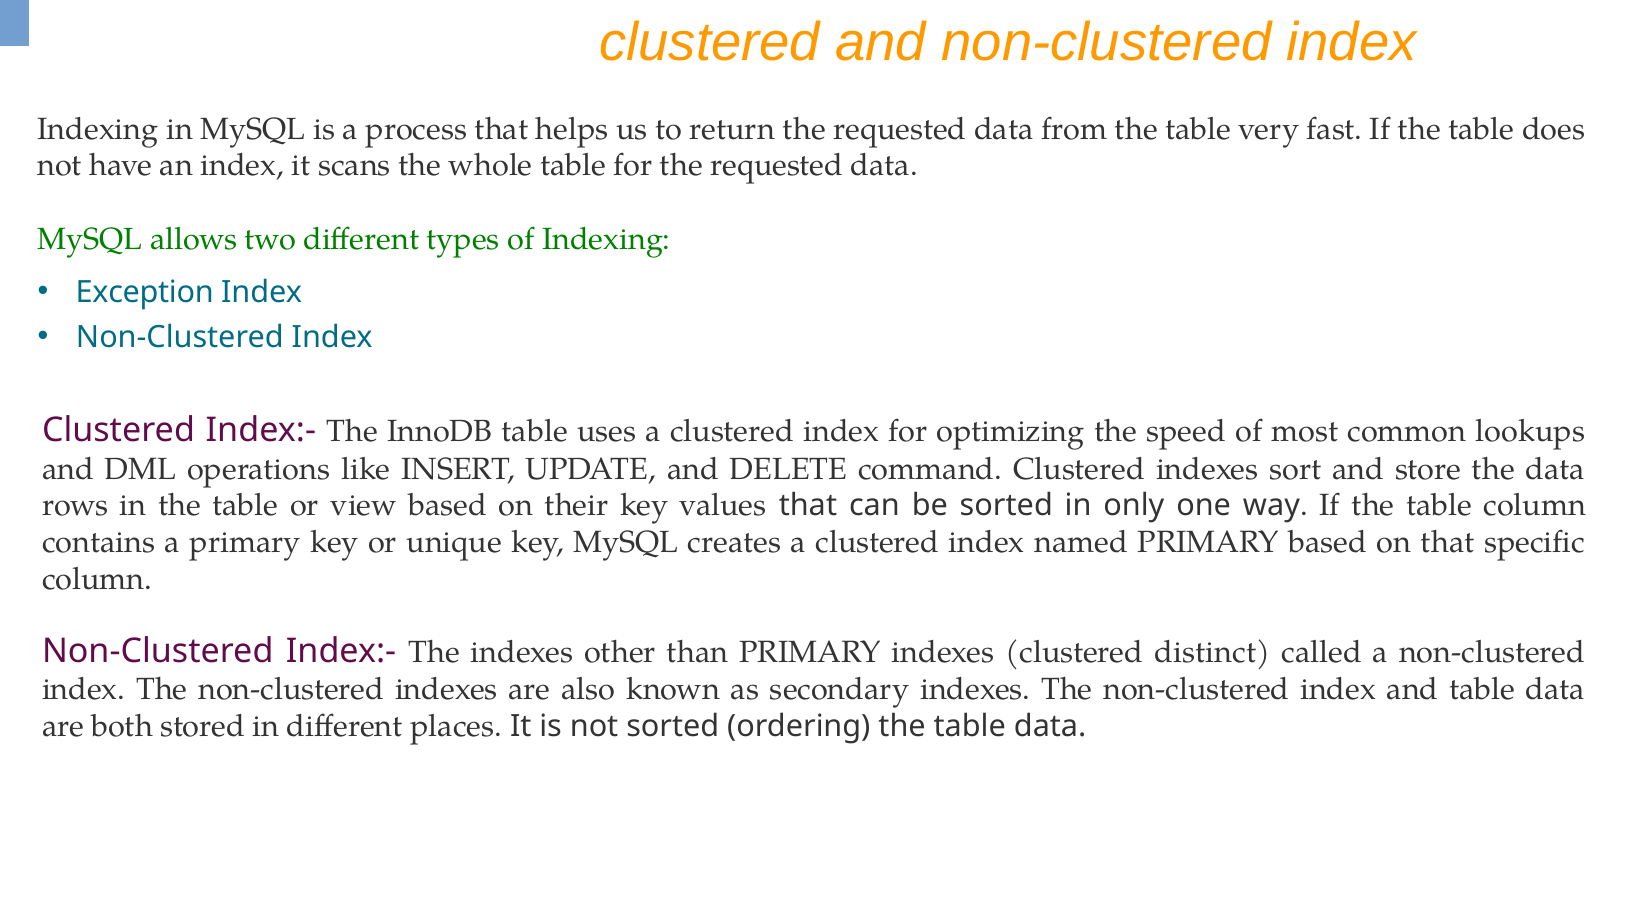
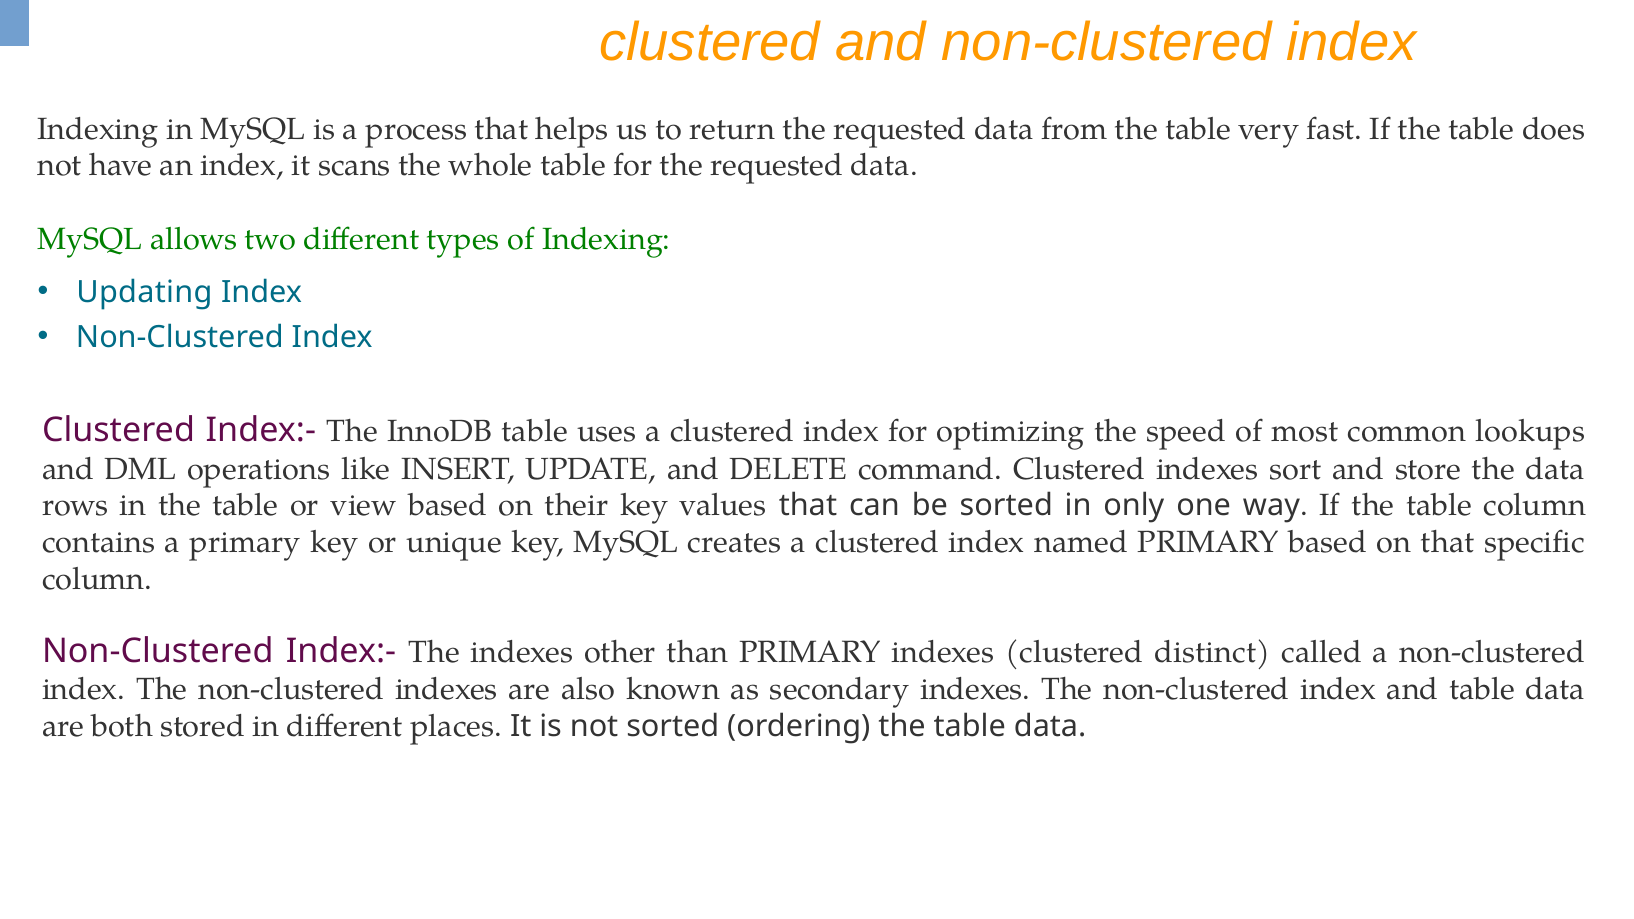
Exception: Exception -> Updating
